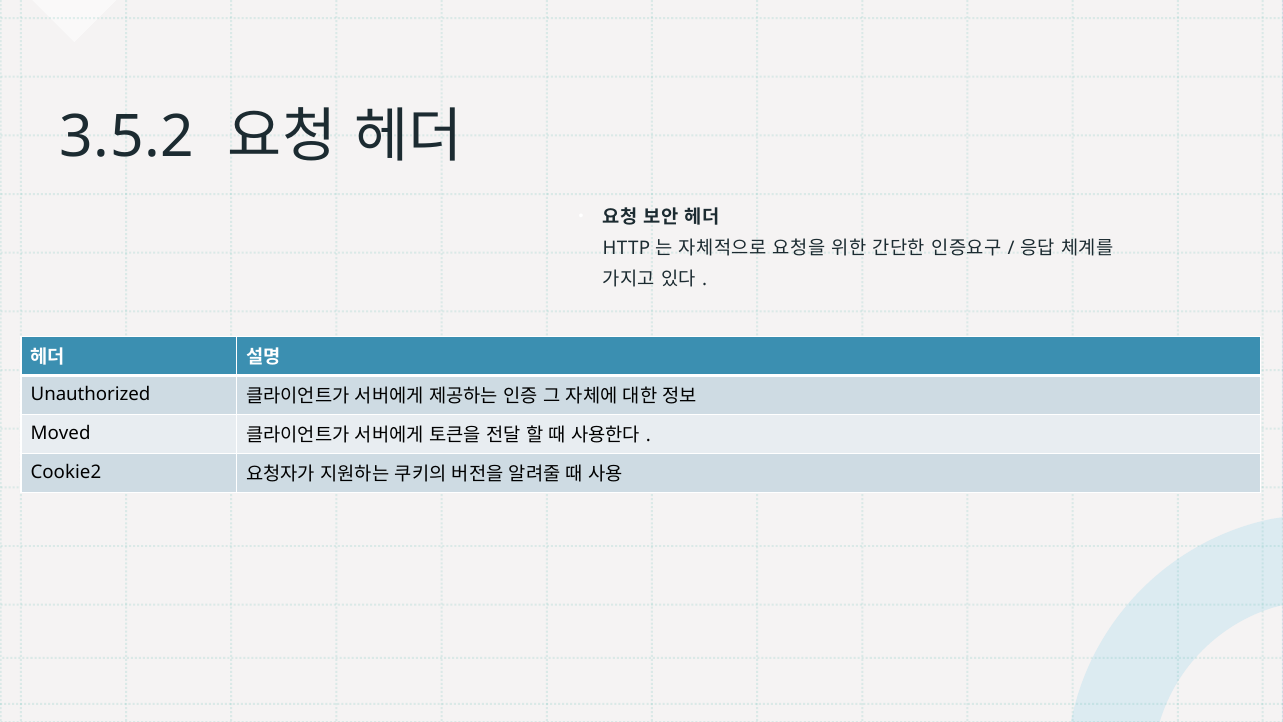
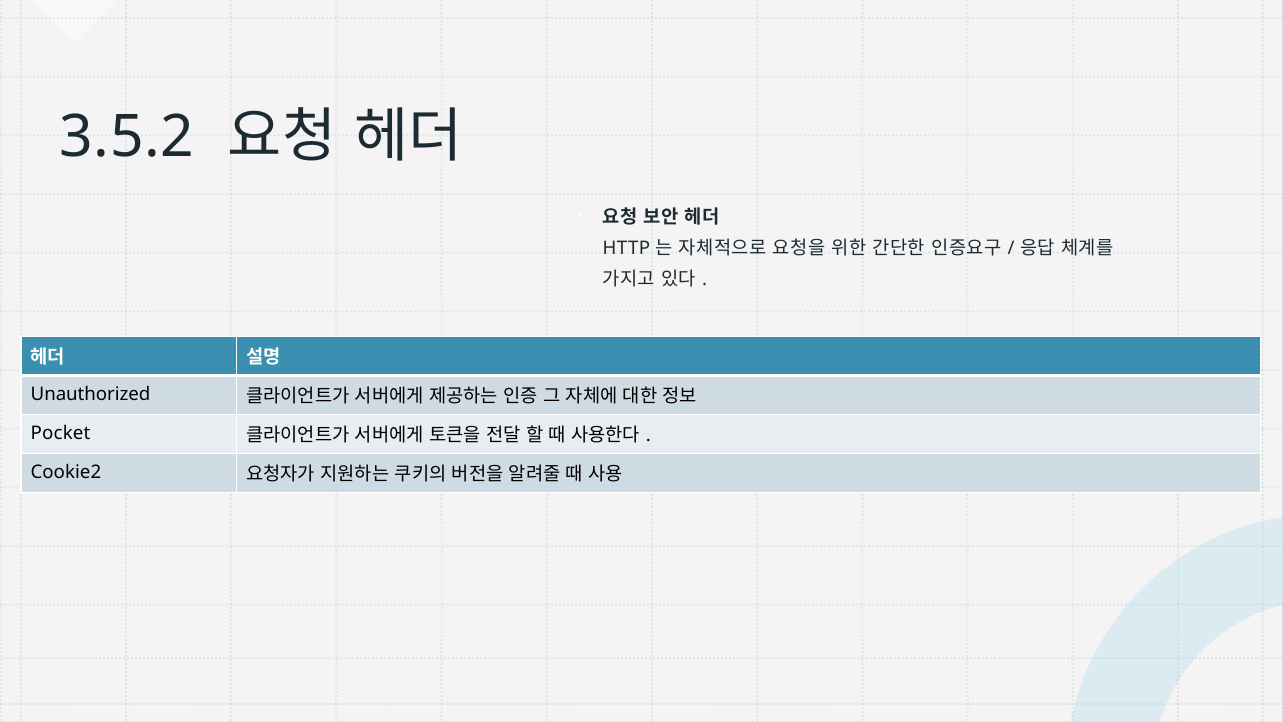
Moved: Moved -> Pocket
